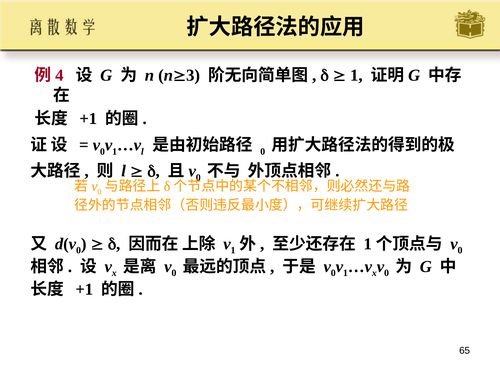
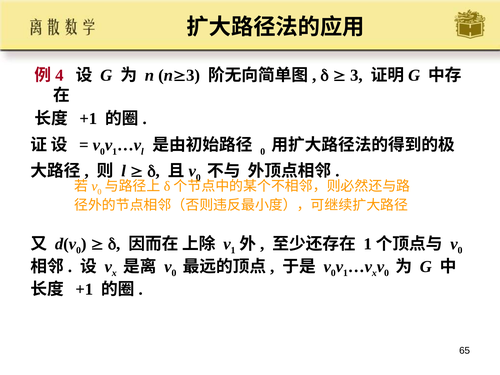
1 at (356, 75): 1 -> 3
